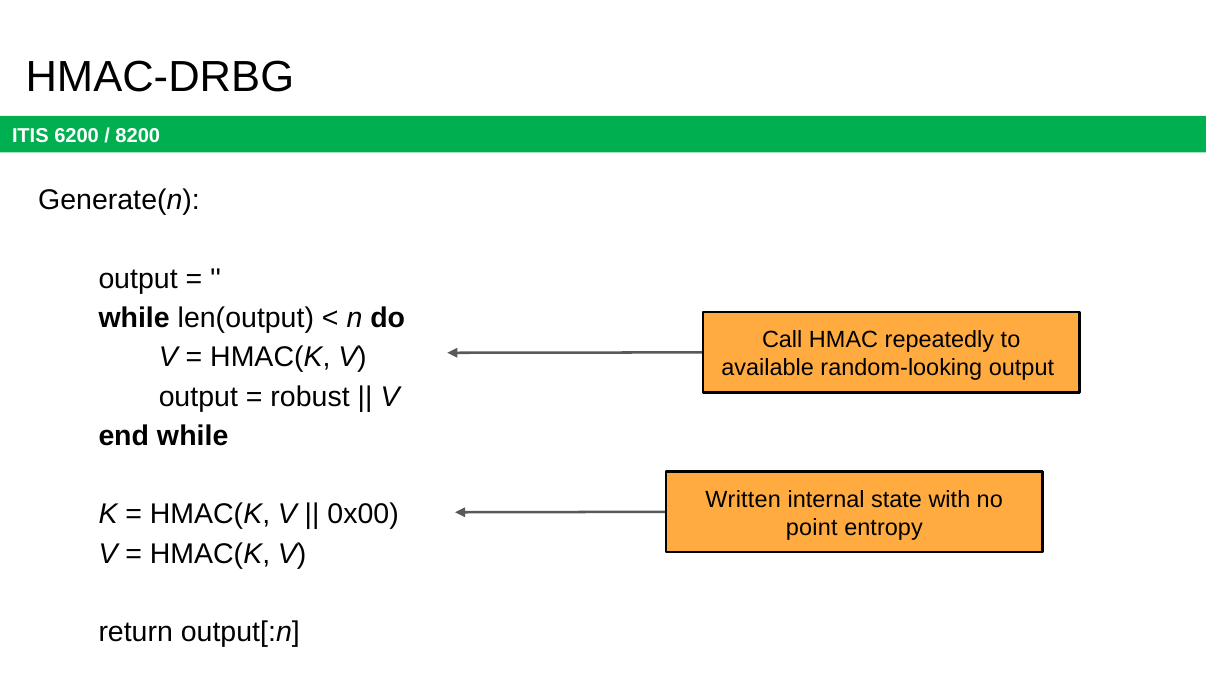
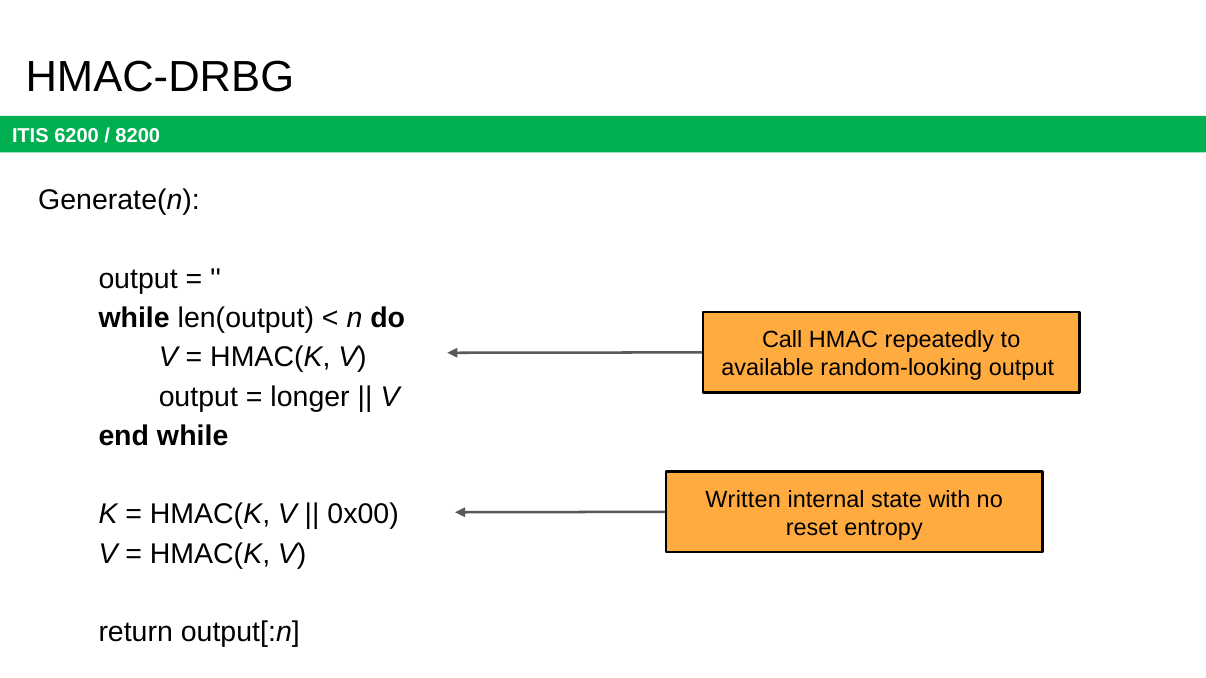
robust: robust -> longer
point: point -> reset
